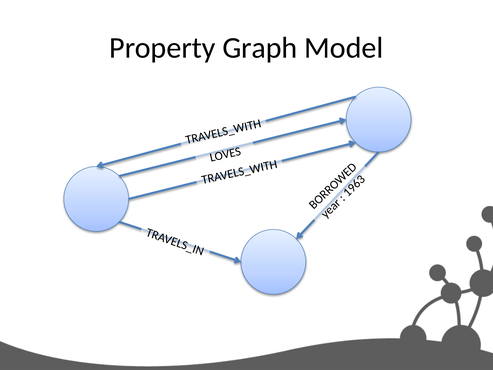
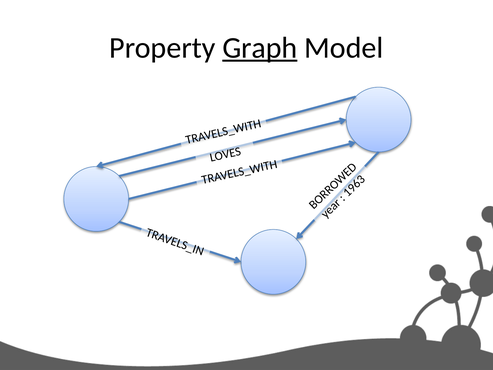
Graph underline: none -> present
